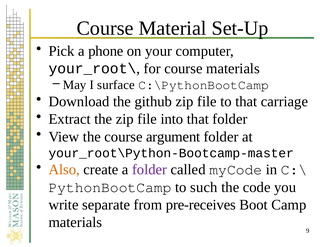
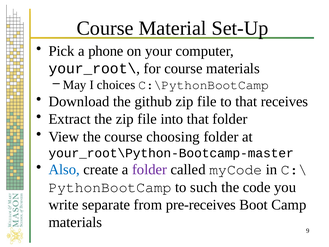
surface: surface -> choices
carriage: carriage -> receives
argument: argument -> choosing
Also colour: orange -> blue
